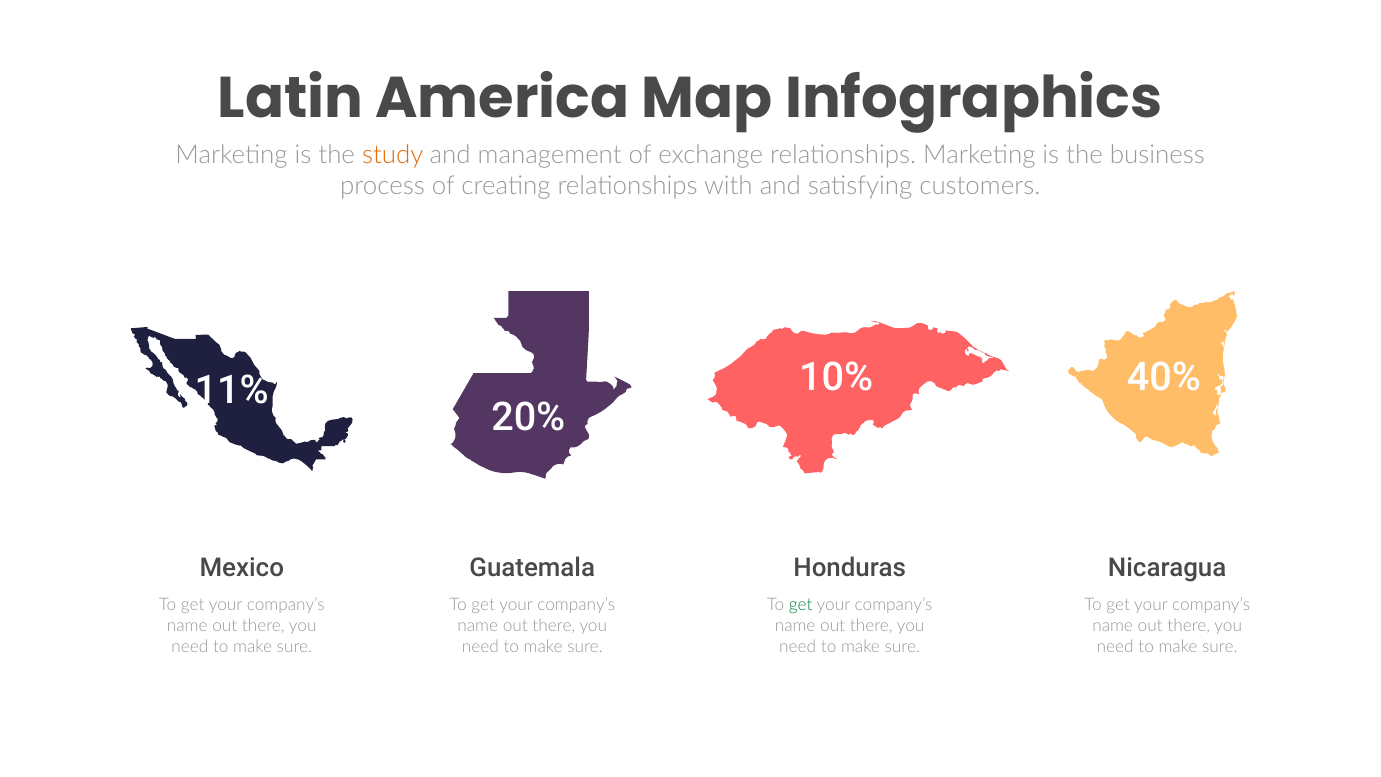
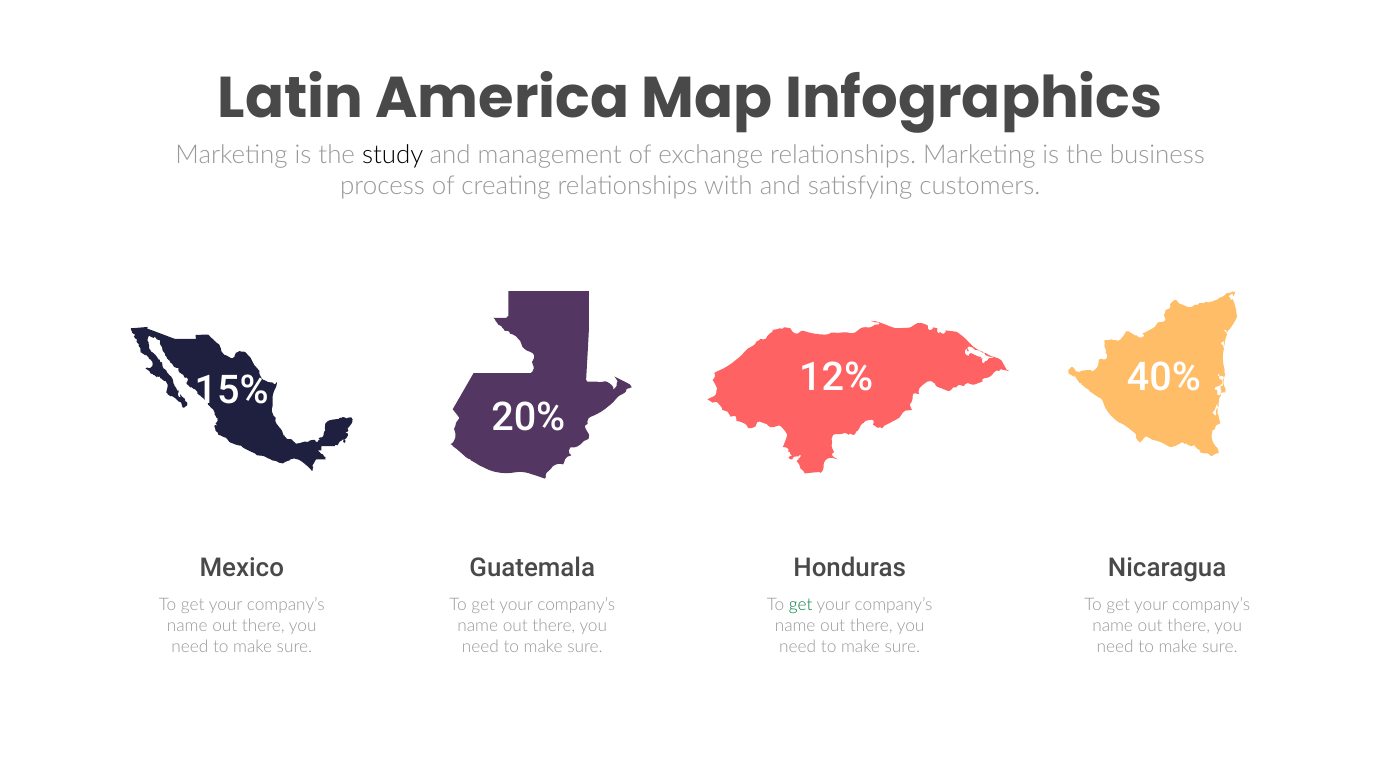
study colour: orange -> black
10%: 10% -> 12%
11%: 11% -> 15%
